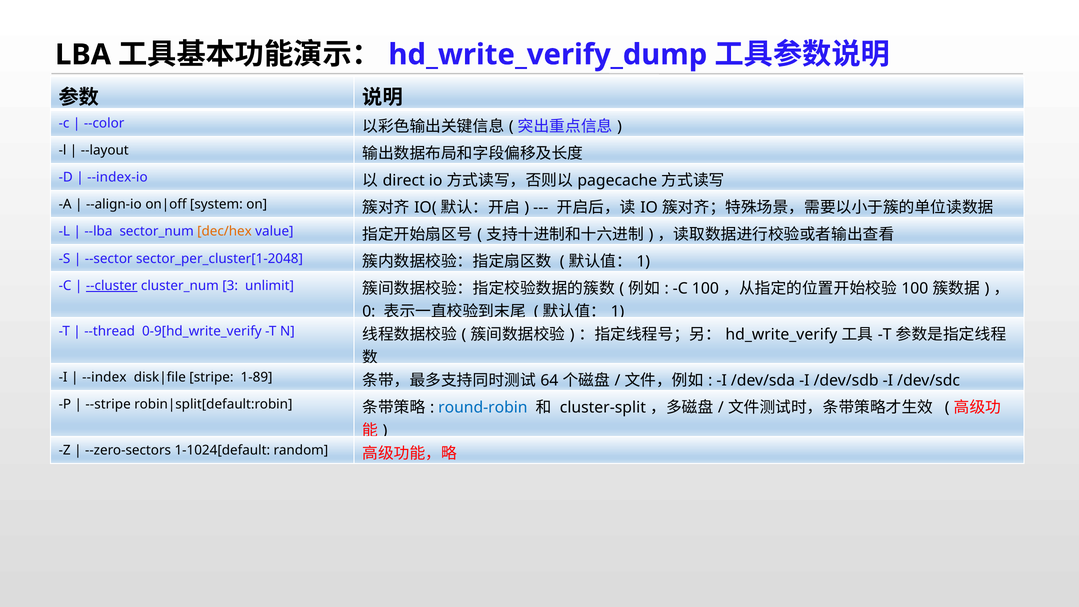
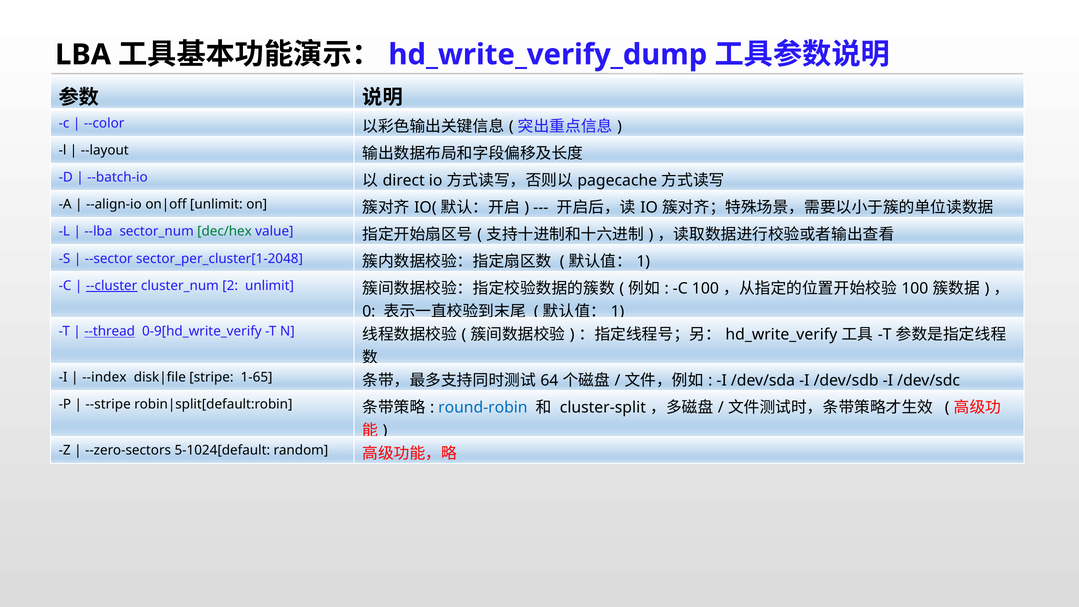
--index-io: --index-io -> --batch-io
system at (216, 204): system -> unlimit
dec/hex colour: orange -> green
3: 3 -> 2
--thread underline: none -> present
1-89: 1-89 -> 1-65
1-1024[default: 1-1024[default -> 5-1024[default
